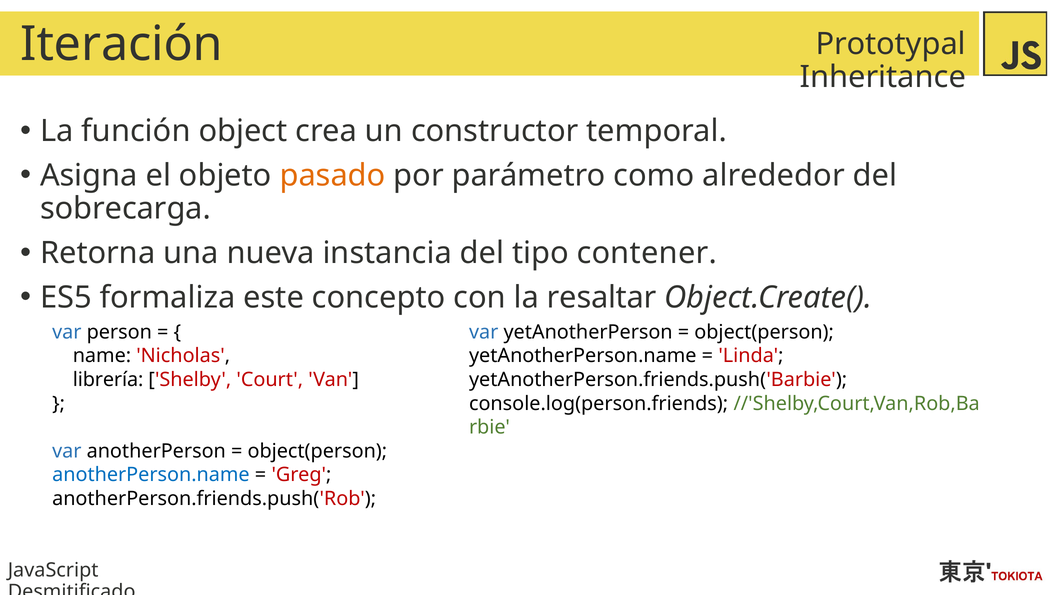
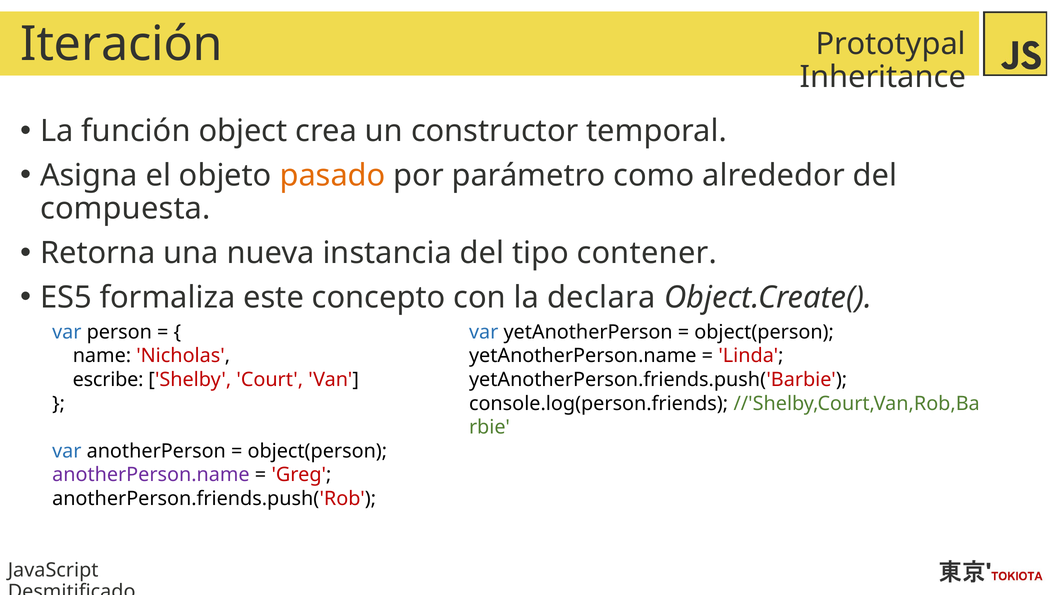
sobrecarga: sobrecarga -> compuesta
resaltar: resaltar -> declara
librería: librería -> escribe
anotherPerson.name colour: blue -> purple
